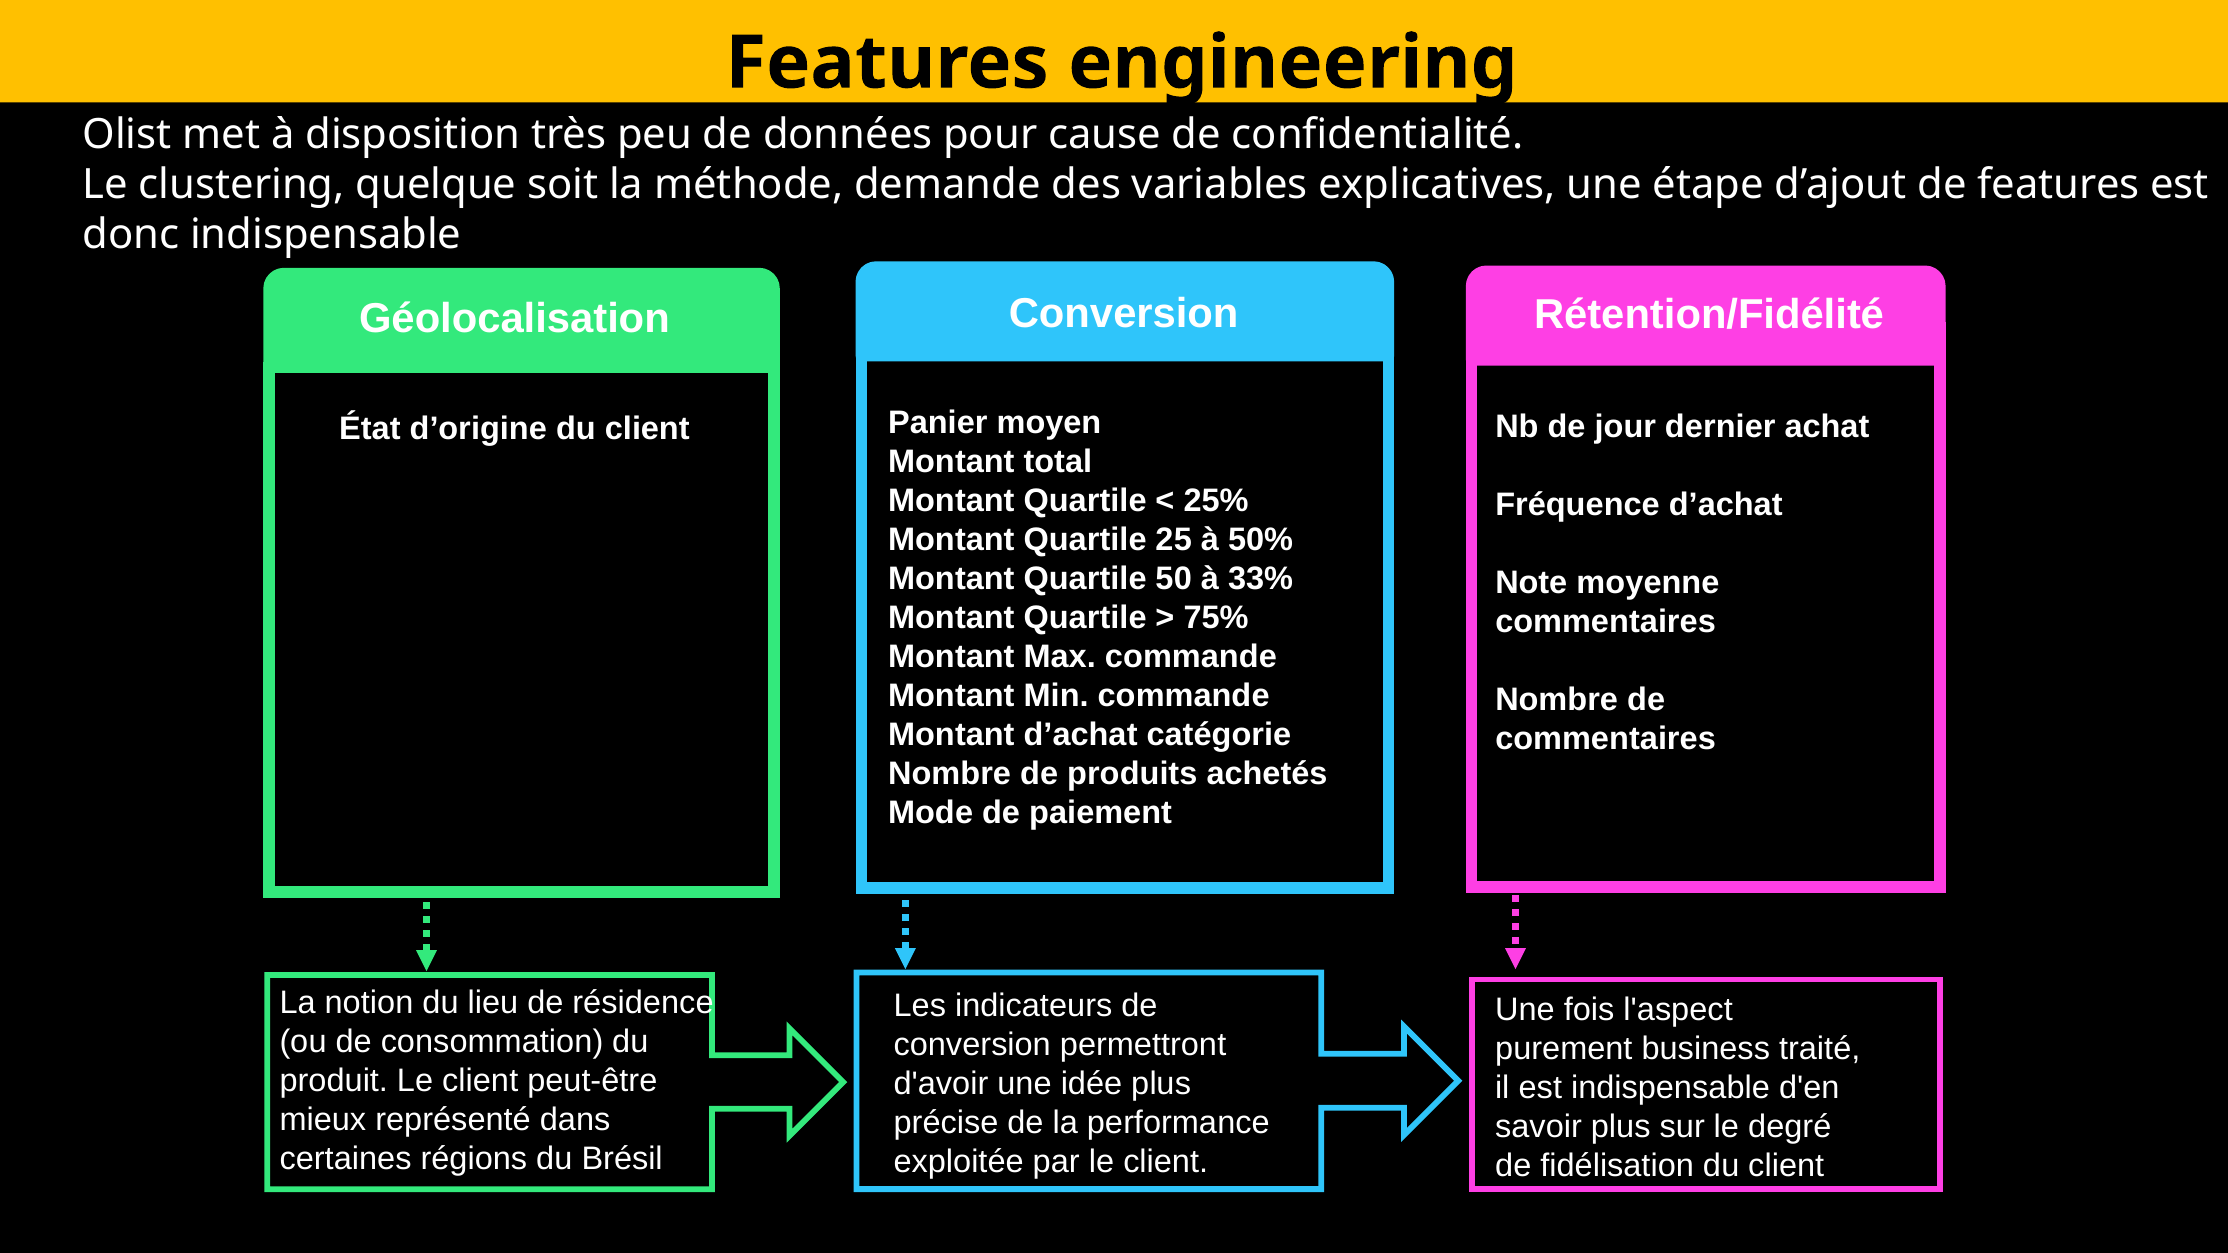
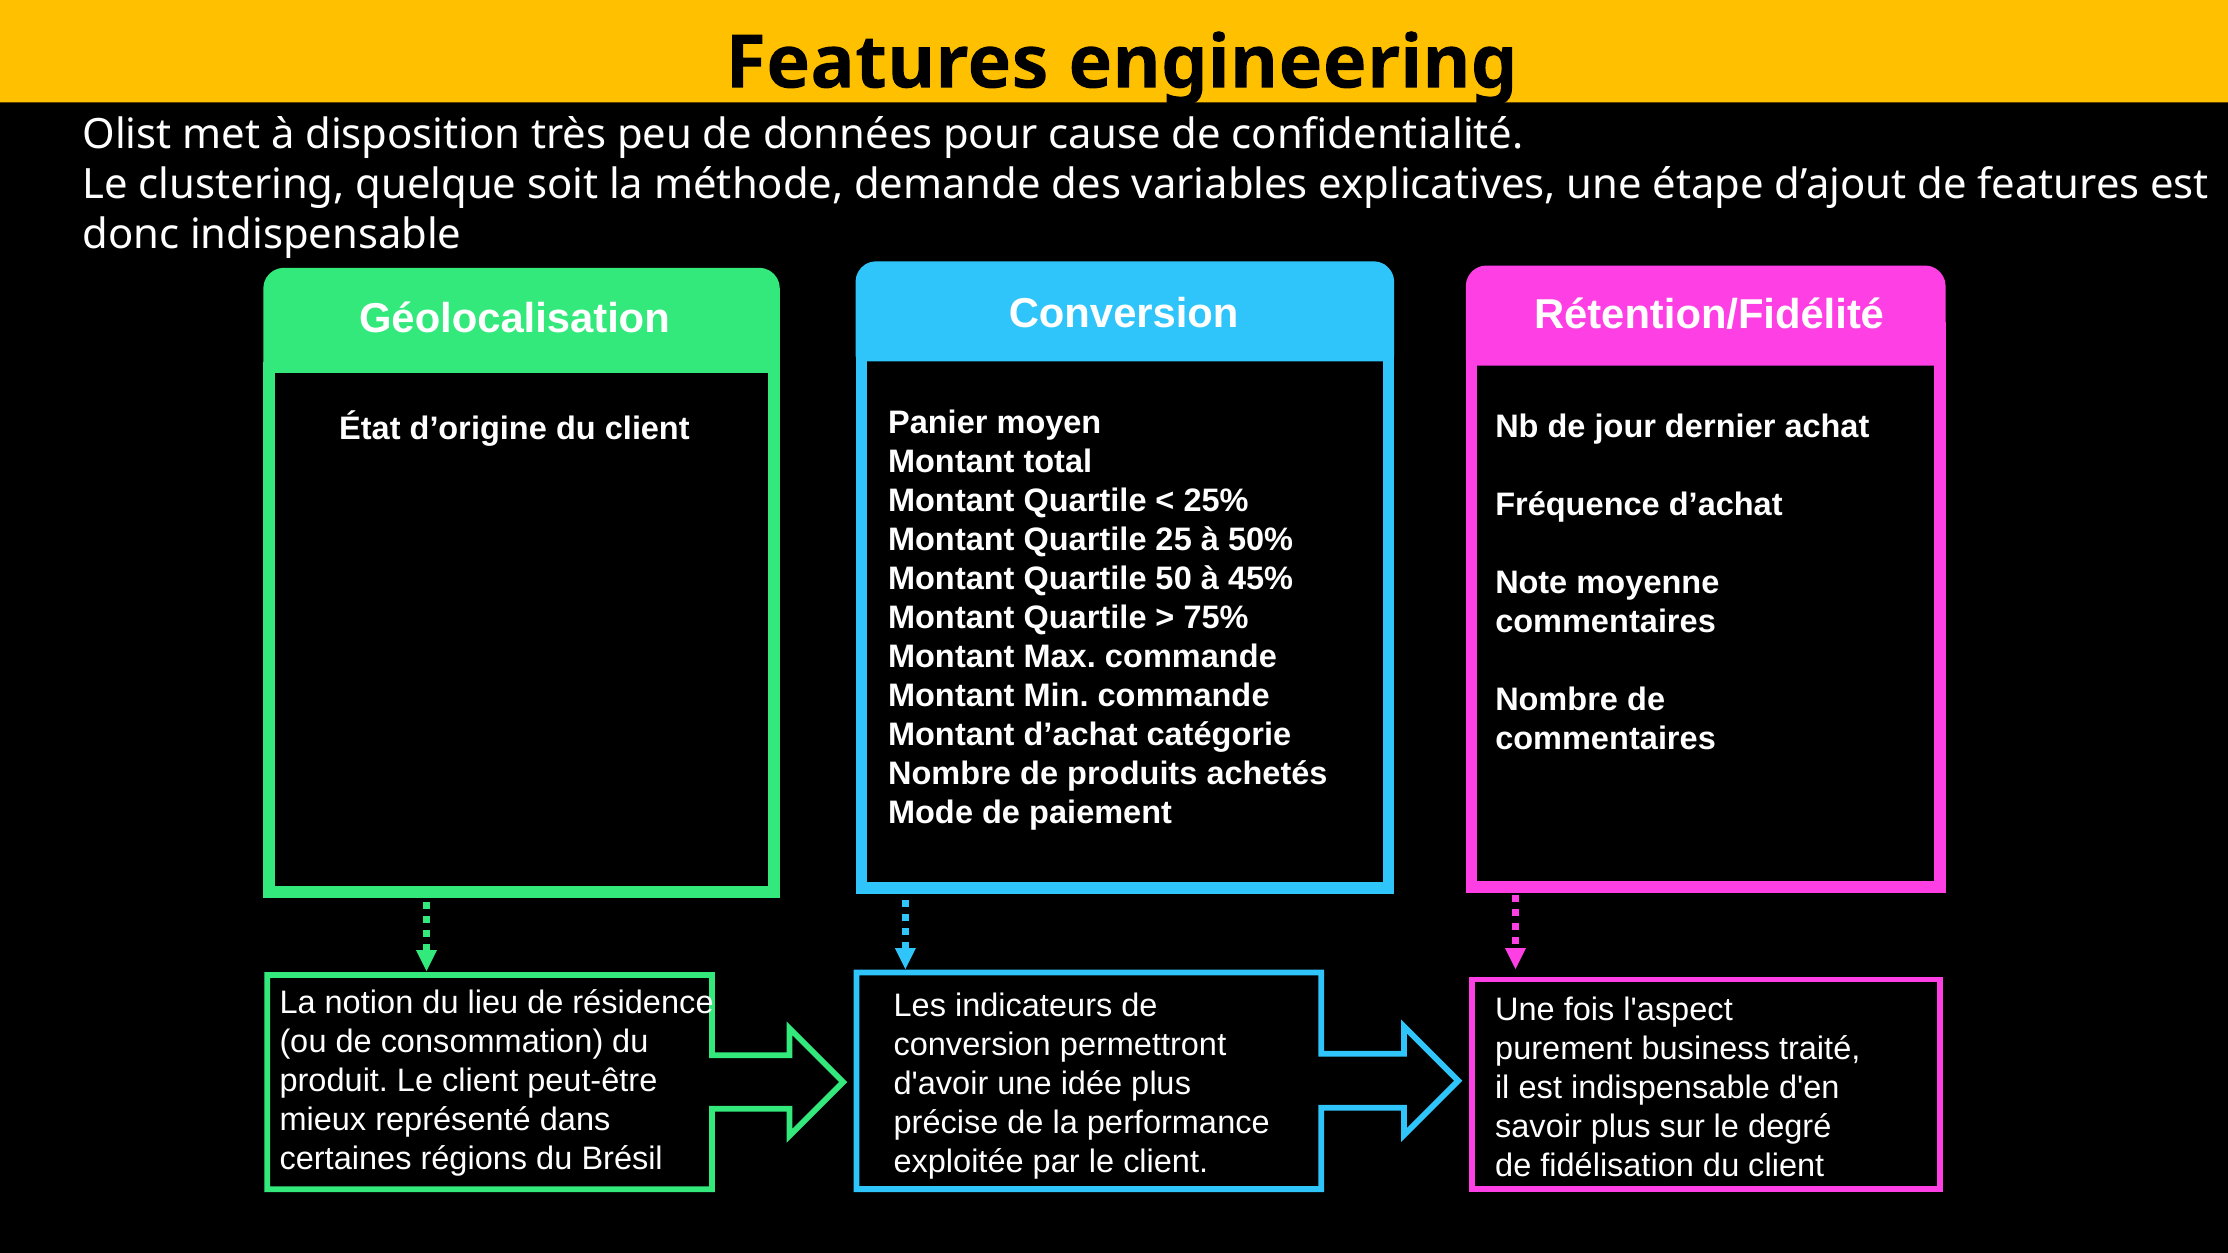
33%: 33% -> 45%
